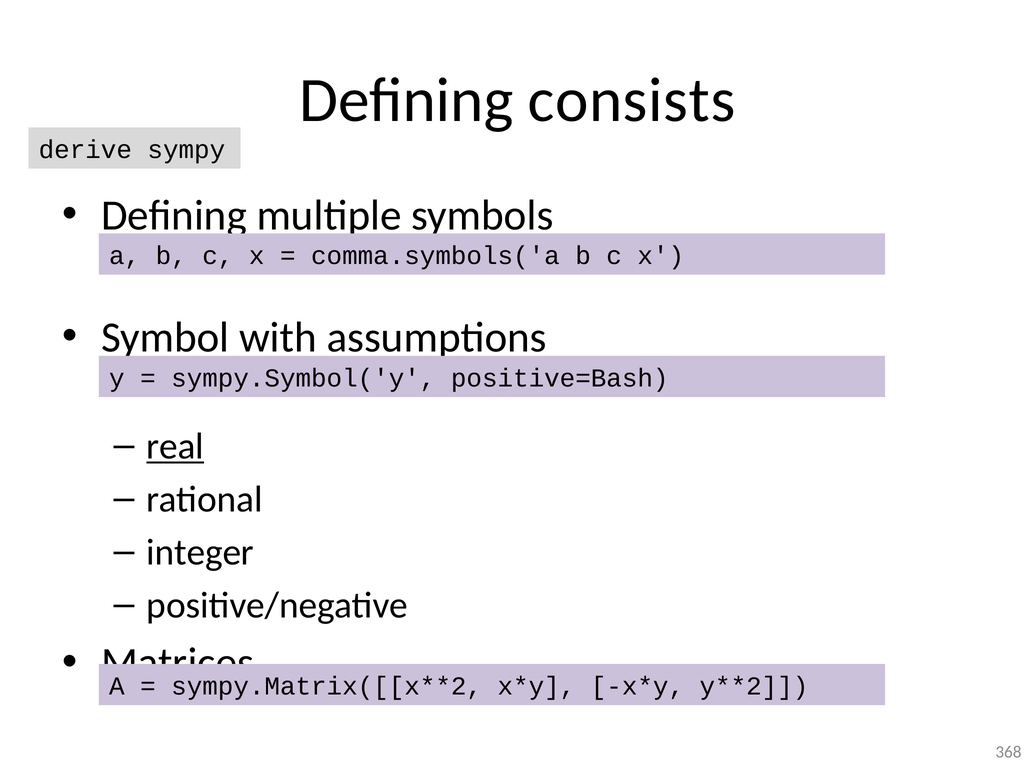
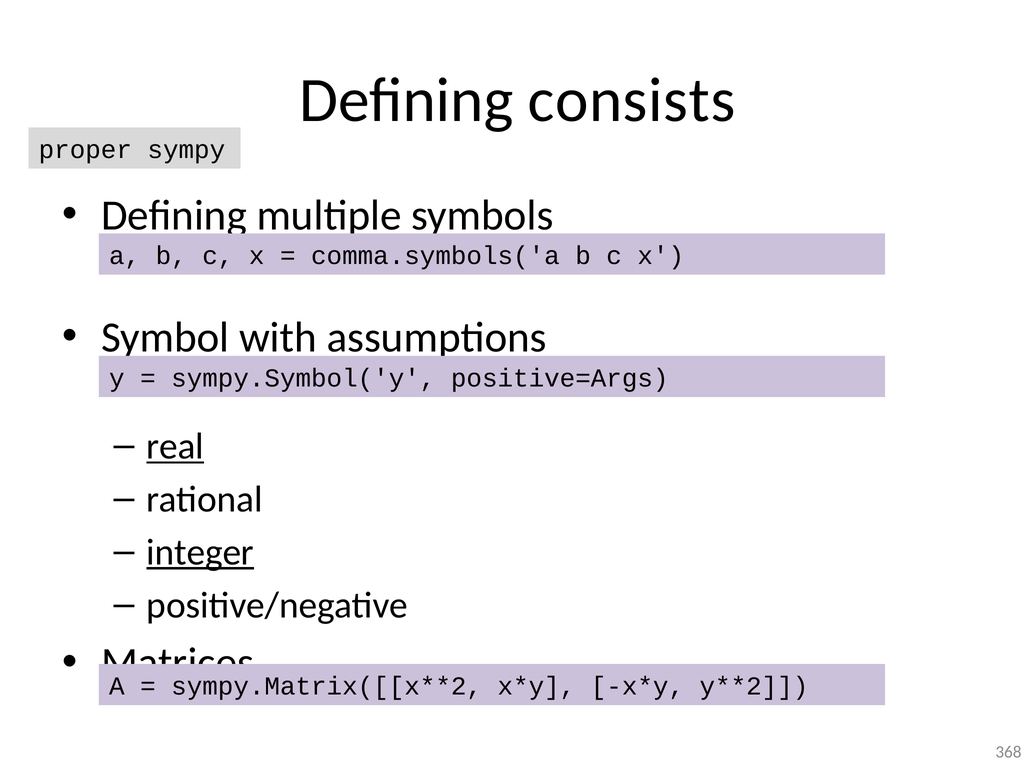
derive: derive -> proper
positive=Bash: positive=Bash -> positive=Args
integer underline: none -> present
